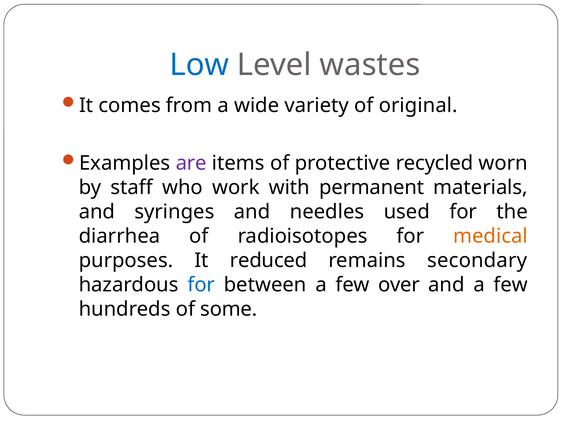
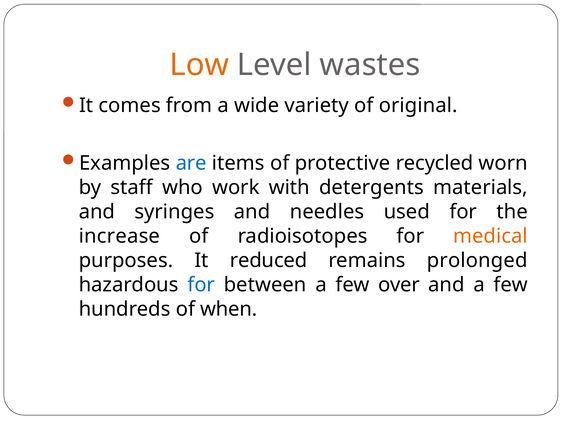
Low colour: blue -> orange
are colour: purple -> blue
permanent: permanent -> detergents
diarrhea: diarrhea -> increase
secondary: secondary -> prolonged
some: some -> when
